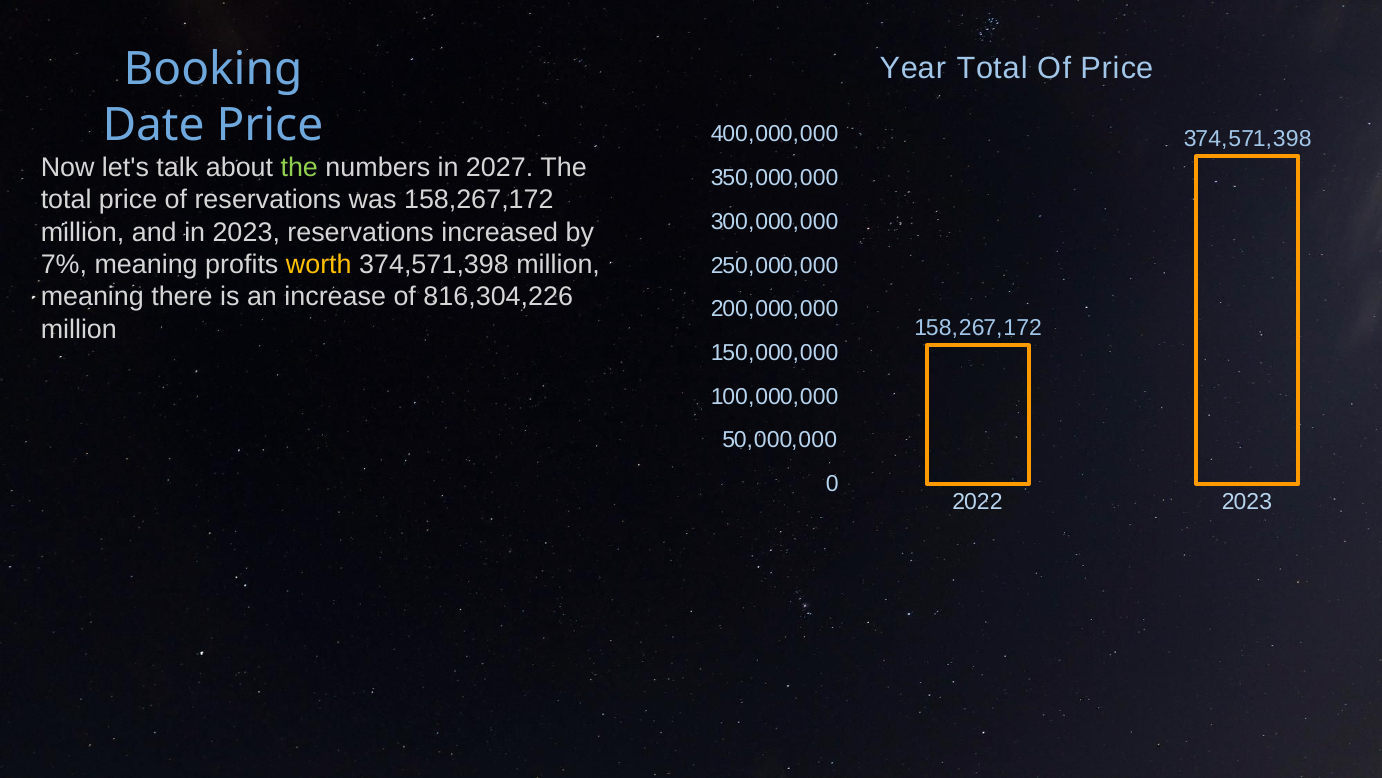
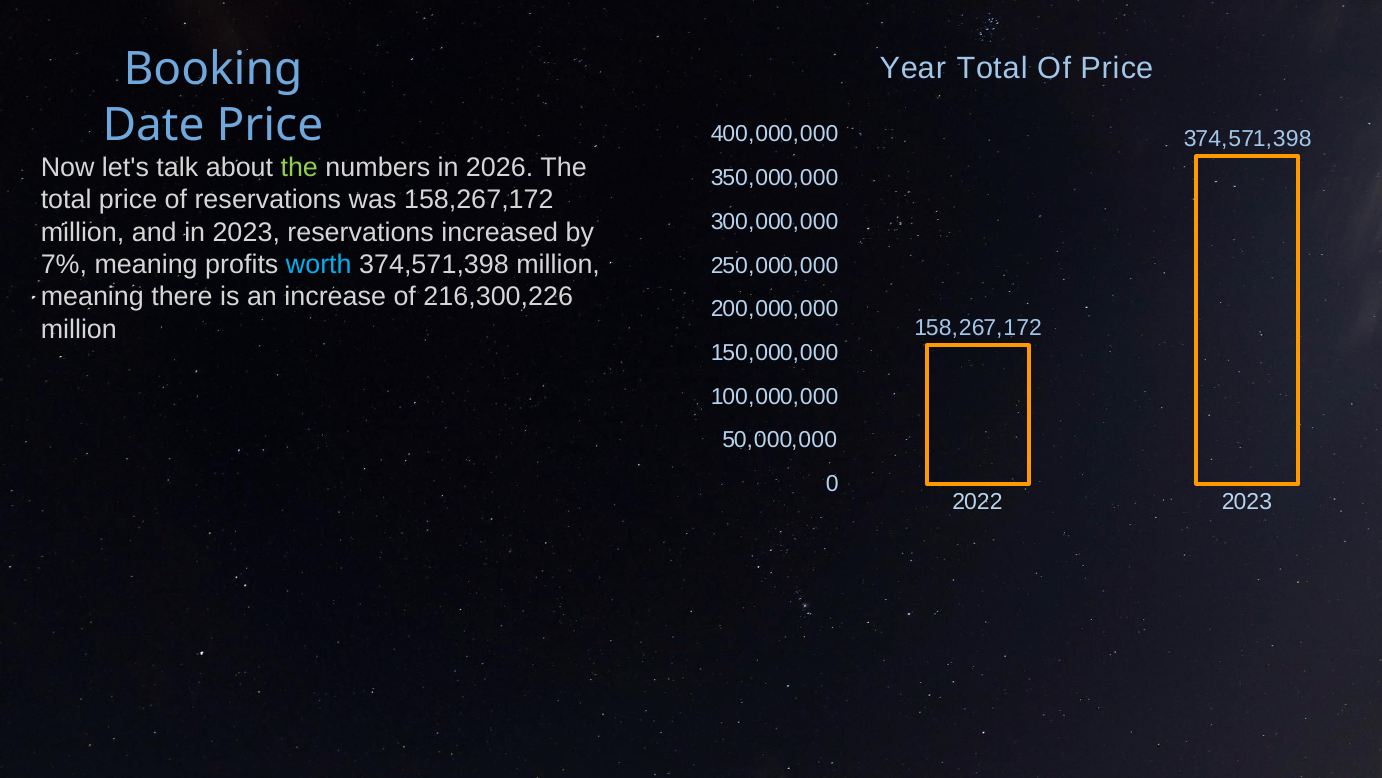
2027: 2027 -> 2026
worth colour: yellow -> light blue
816,304,226: 816,304,226 -> 216,300,226
